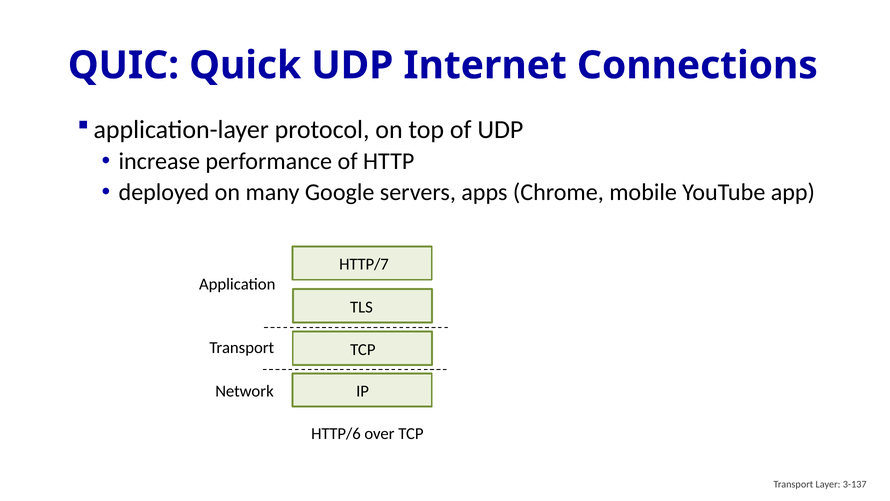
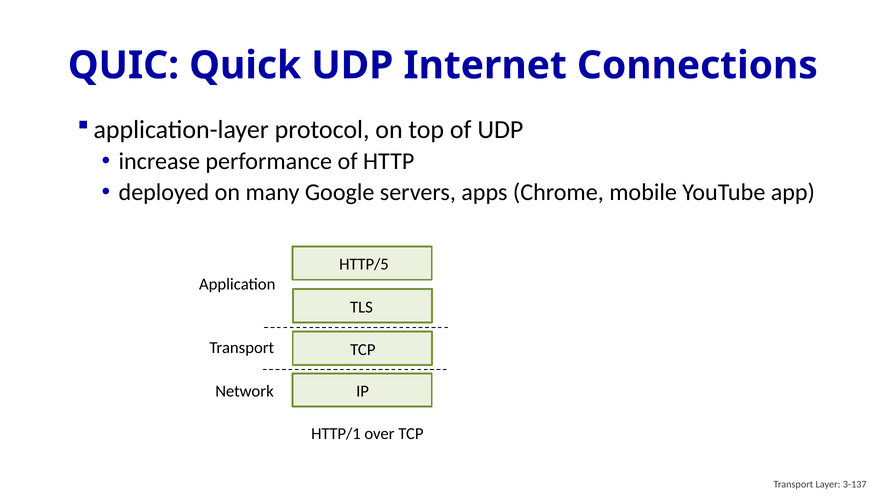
HTTP/7: HTTP/7 -> HTTP/5
HTTP/6: HTTP/6 -> HTTP/1
